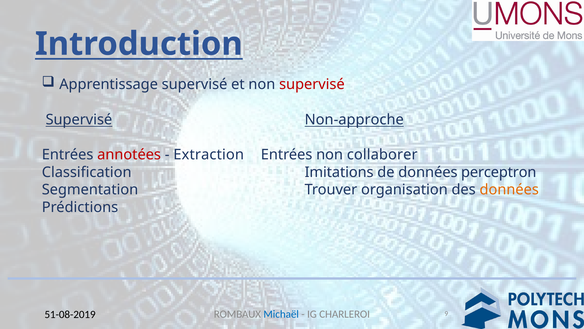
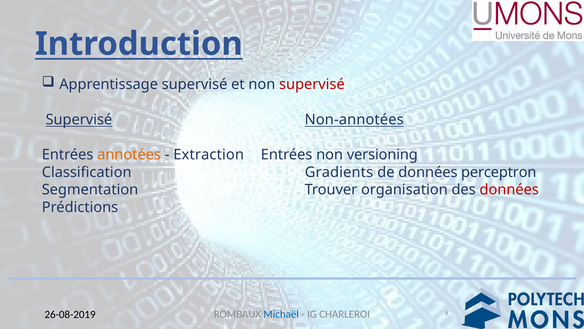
Non-approche: Non-approche -> Non-annotées
annotées colour: red -> orange
collaborer: collaborer -> versioning
Imitations: Imitations -> Gradients
données at (509, 189) colour: orange -> red
51-08-2019: 51-08-2019 -> 26-08-2019
